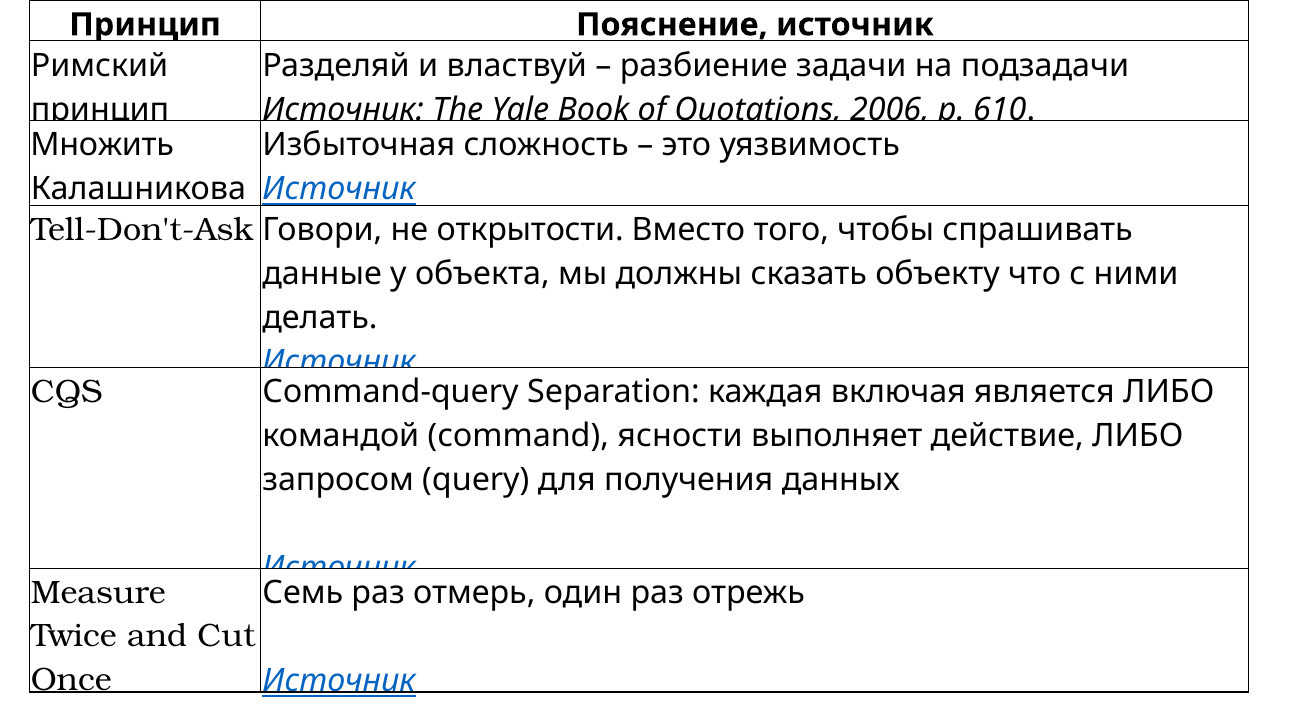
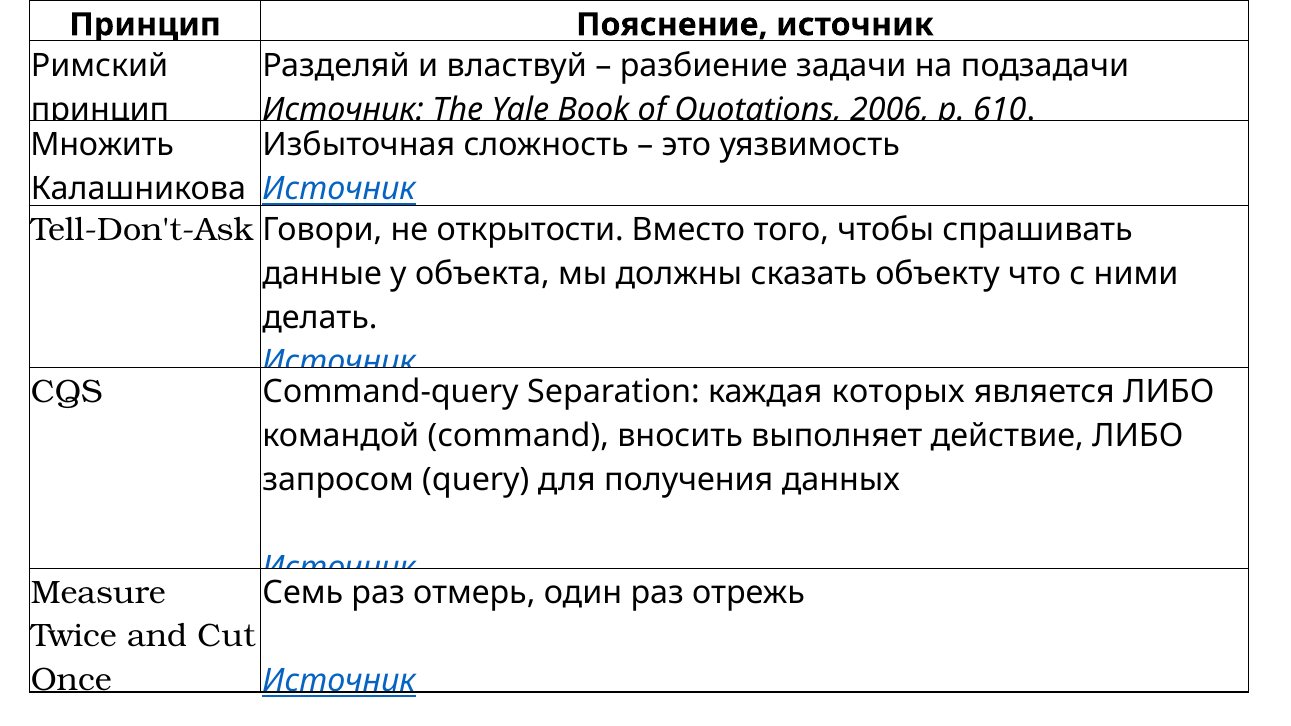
включая: включая -> которых
ясности: ясности -> вносить
